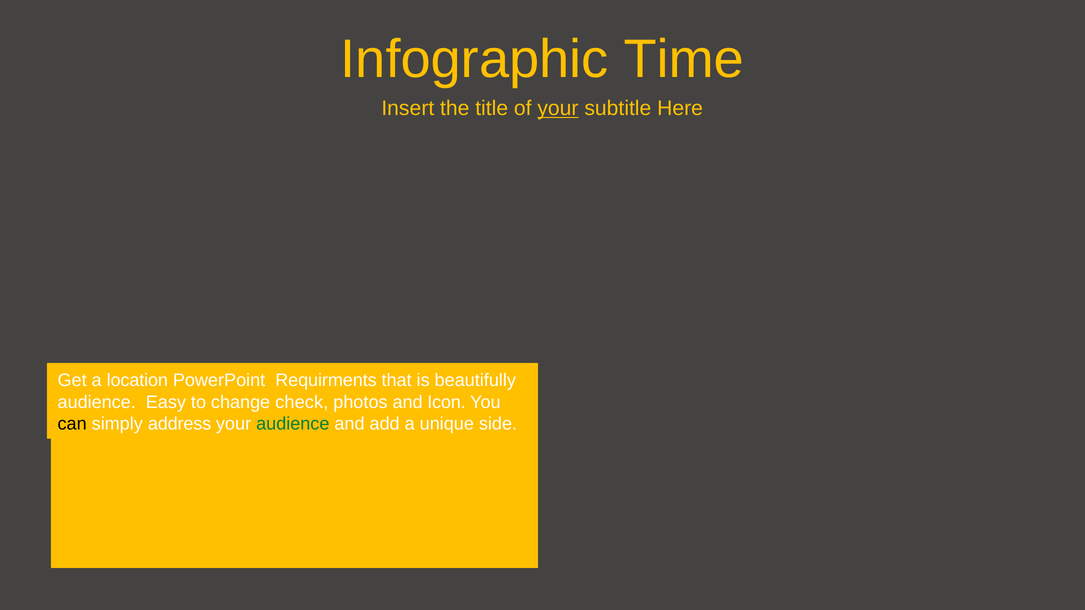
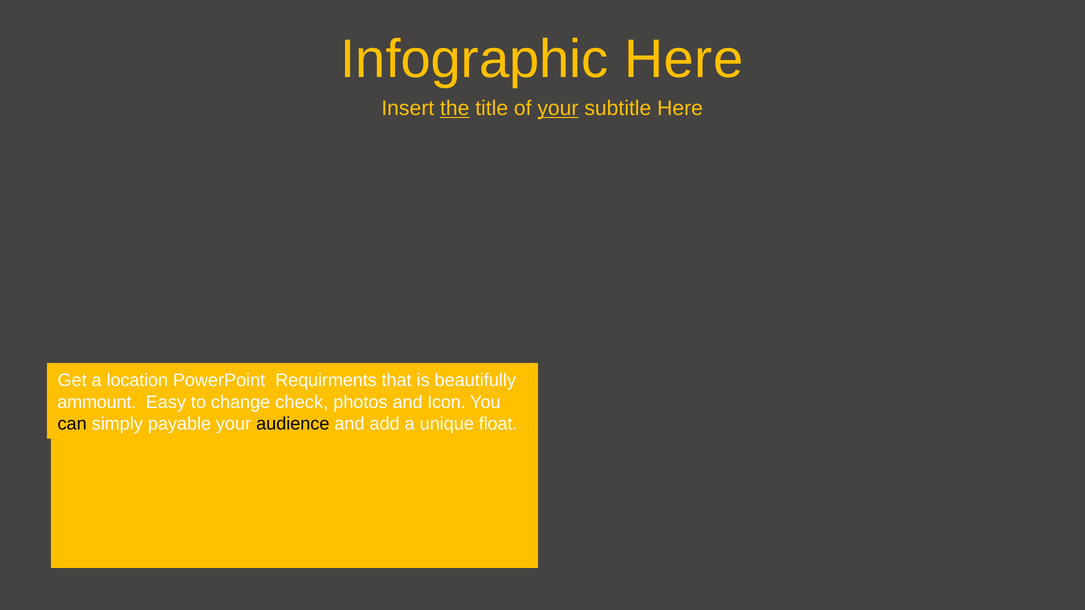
Infographic Time: Time -> Here
the underline: none -> present
audience at (97, 402): audience -> ammount
address: address -> payable
audience at (293, 424) colour: green -> black
side: side -> float
